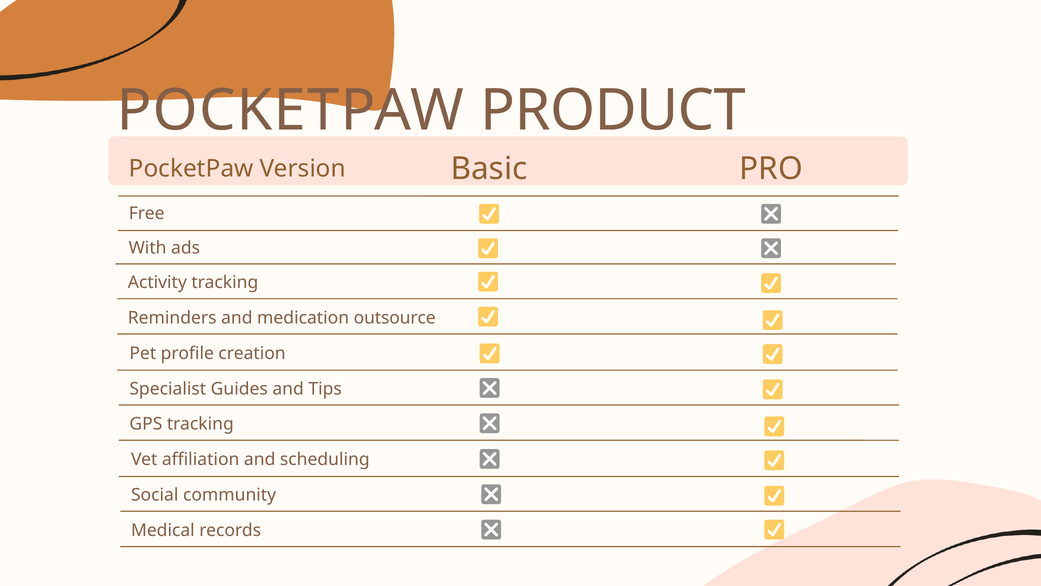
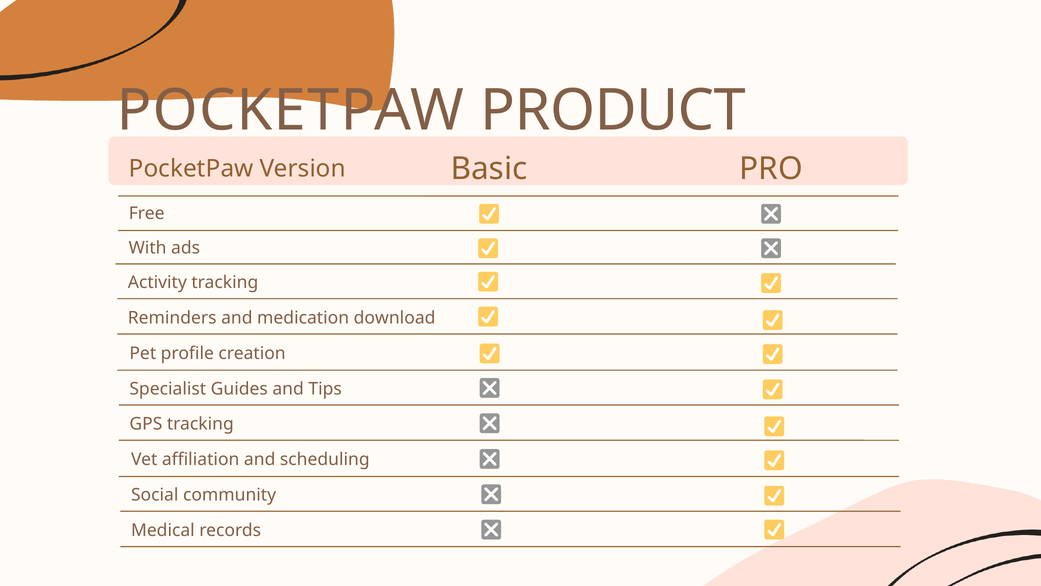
outsource: outsource -> download
